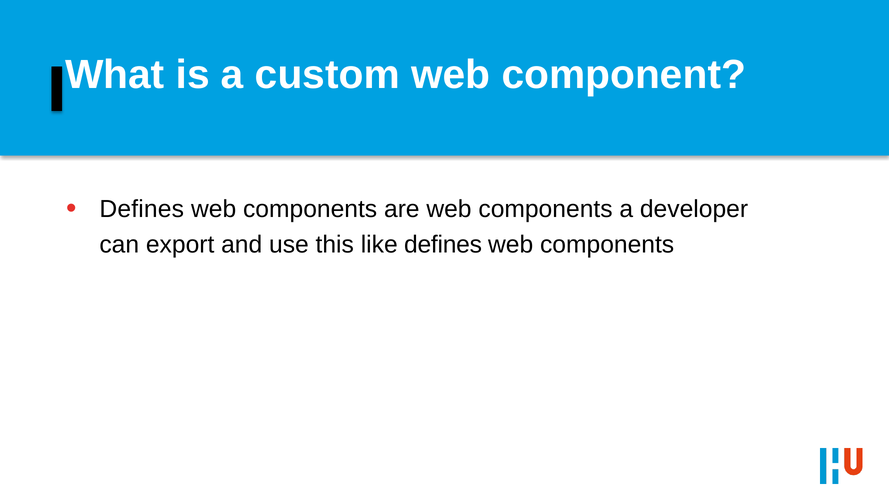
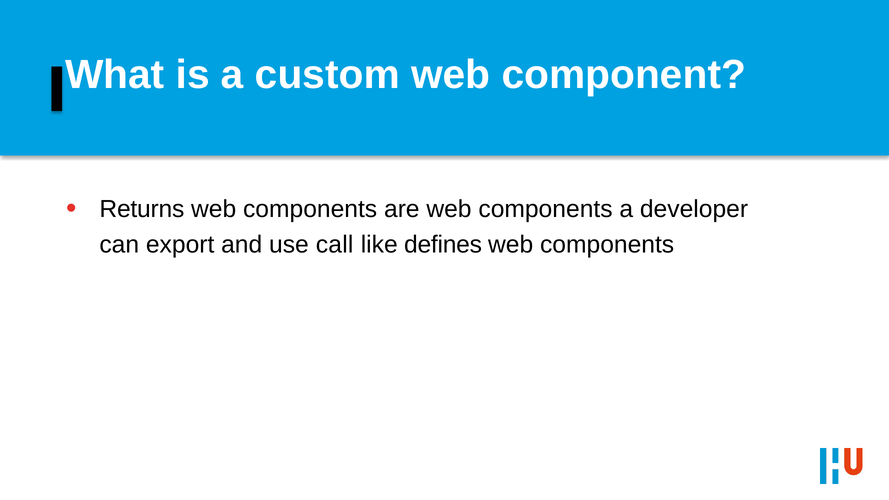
Defines at (142, 209): Defines -> Returns
this: this -> call
